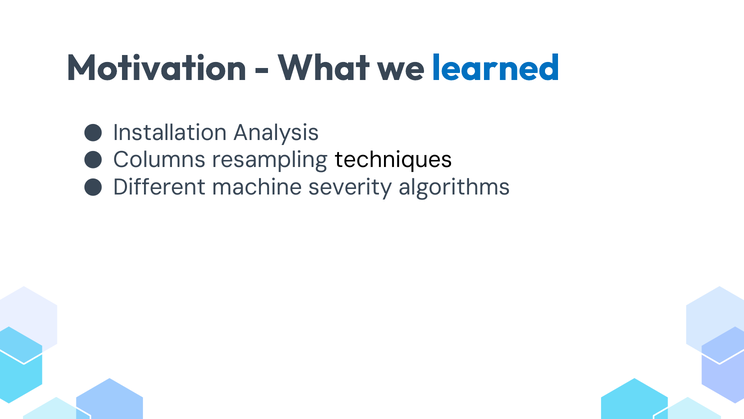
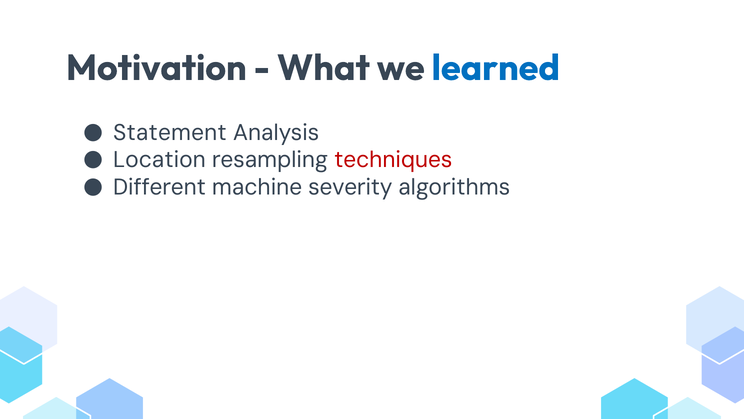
Installation: Installation -> Statement
Columns: Columns -> Location
techniques colour: black -> red
